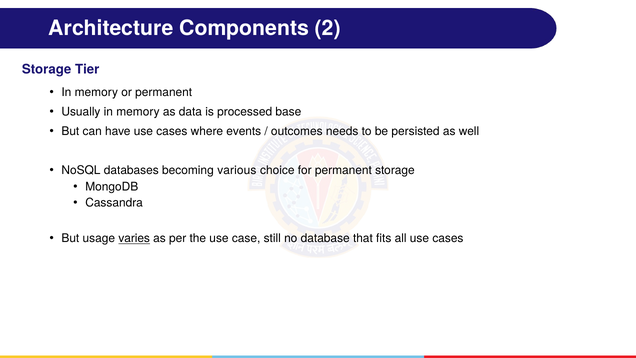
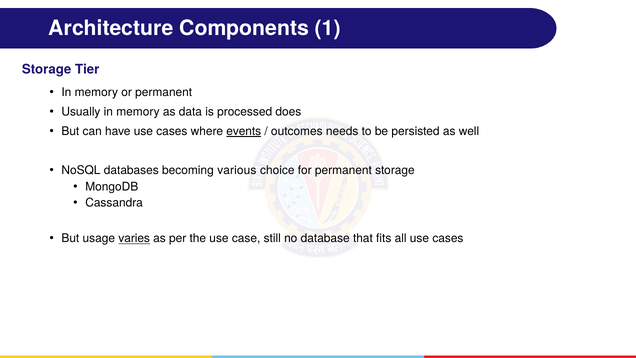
2: 2 -> 1
base: base -> does
events underline: none -> present
